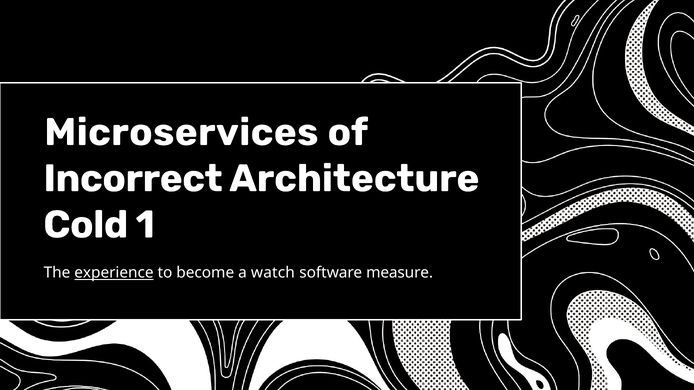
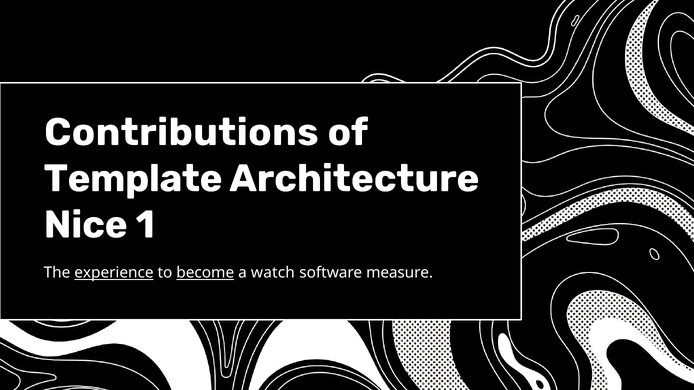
Microservices: Microservices -> Contributions
Incorrect: Incorrect -> Template
Cold: Cold -> Nice
become underline: none -> present
